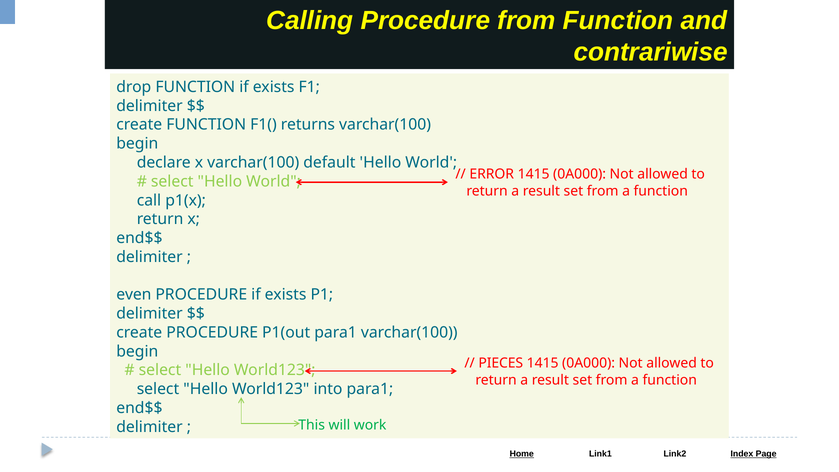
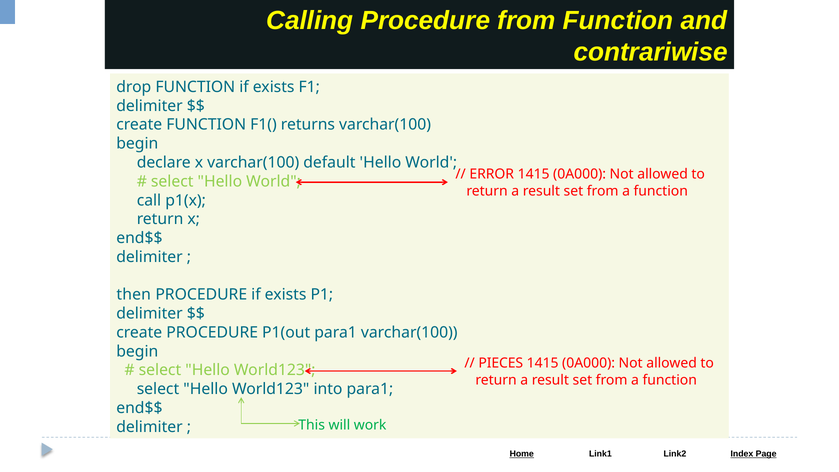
even: even -> then
